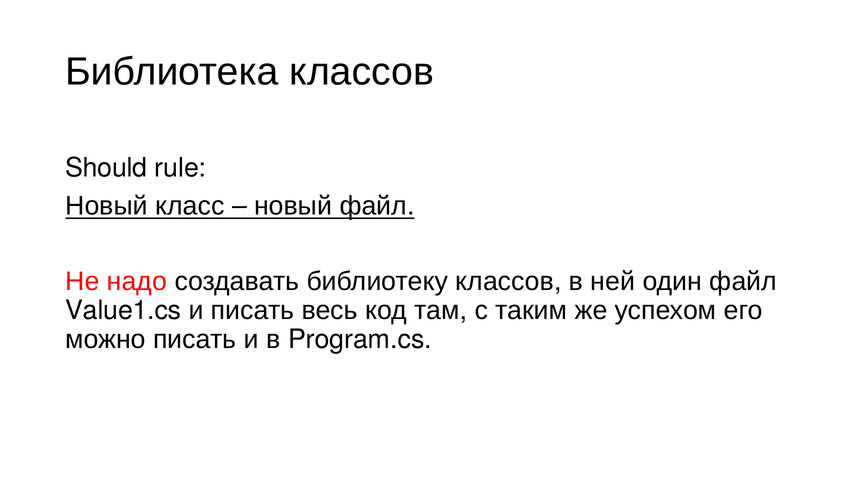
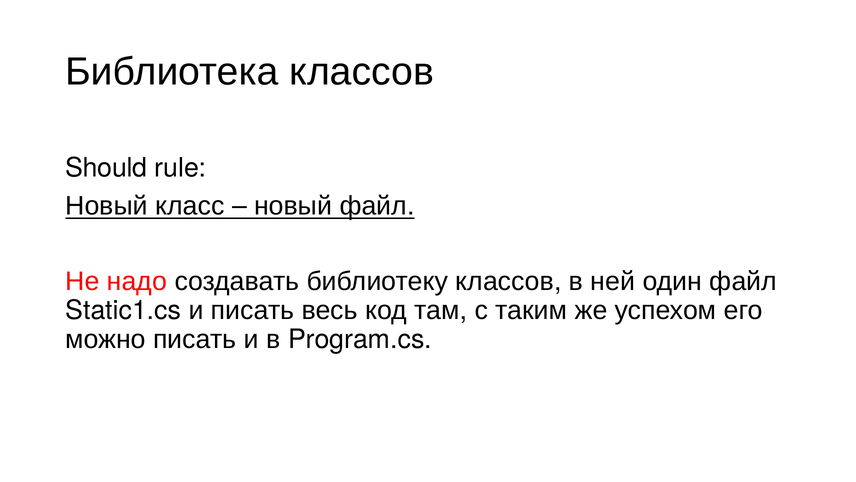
Value1.cs: Value1.cs -> Static1.cs
